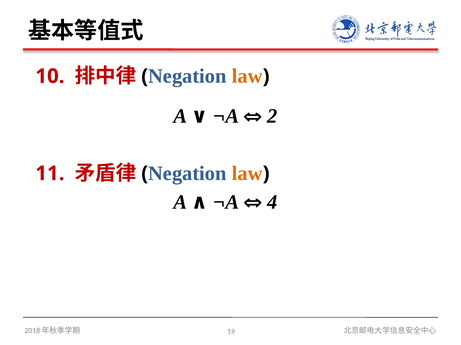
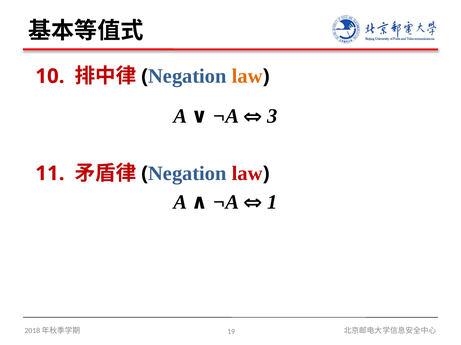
2: 2 -> 3
law at (247, 174) colour: orange -> red
4: 4 -> 1
